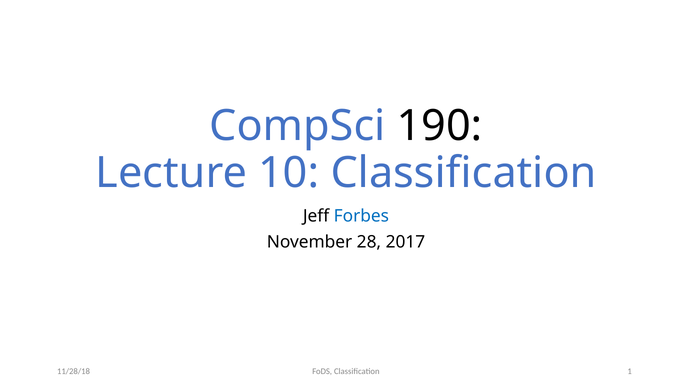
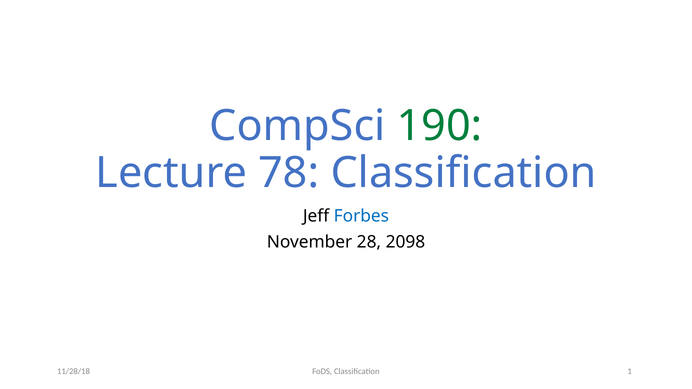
190 colour: black -> green
10: 10 -> 78
2017: 2017 -> 2098
